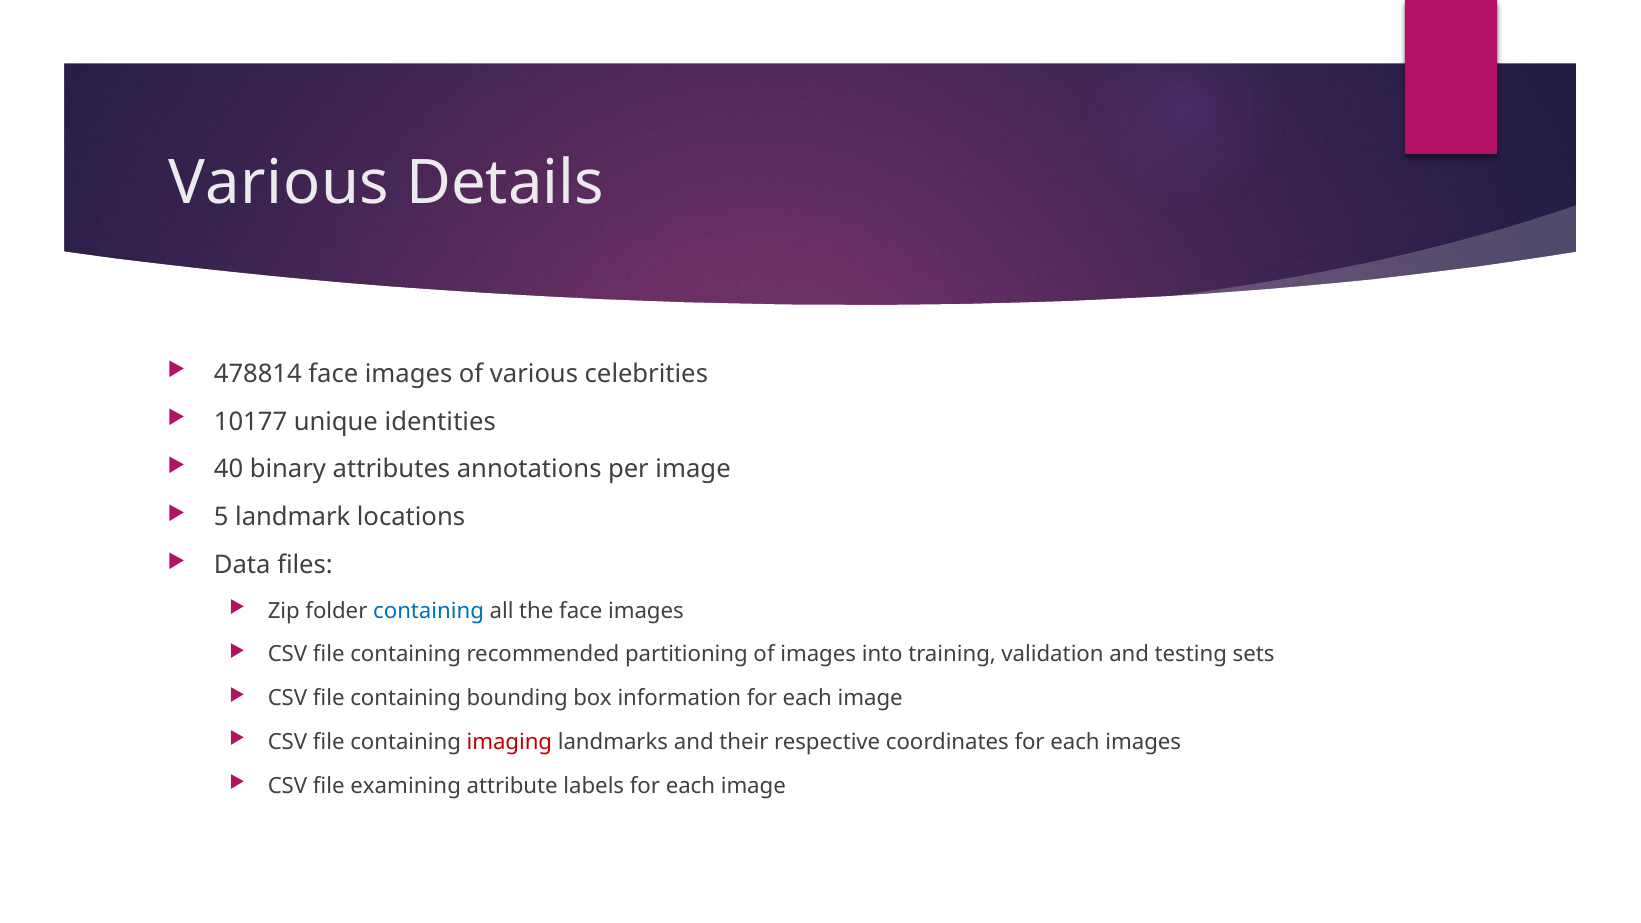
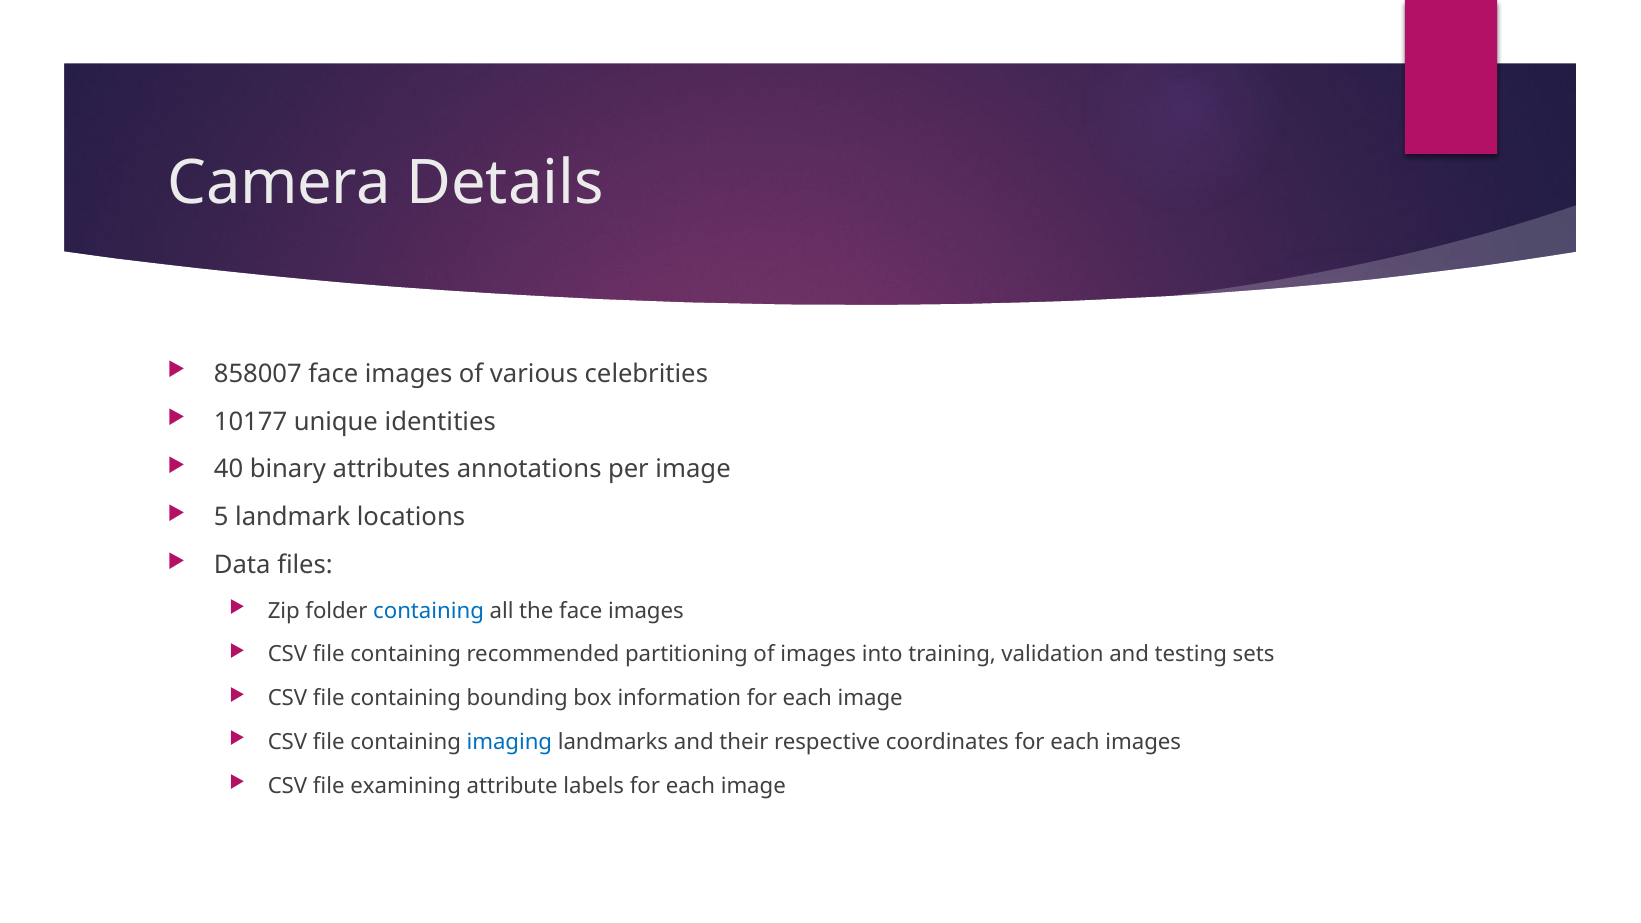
Various at (279, 183): Various -> Camera
478814: 478814 -> 858007
imaging colour: red -> blue
